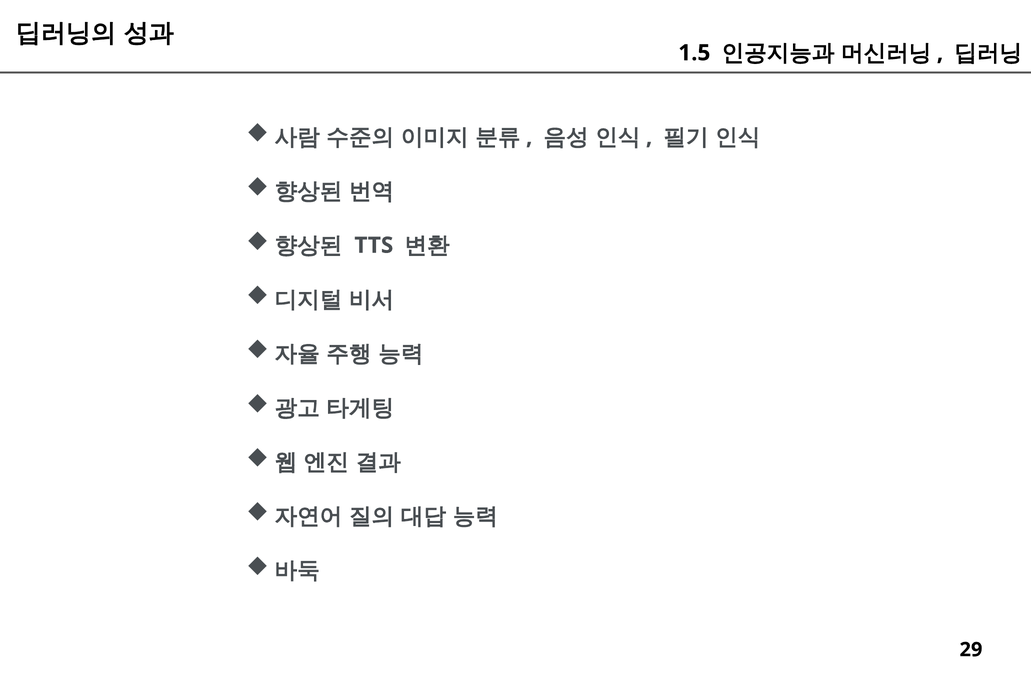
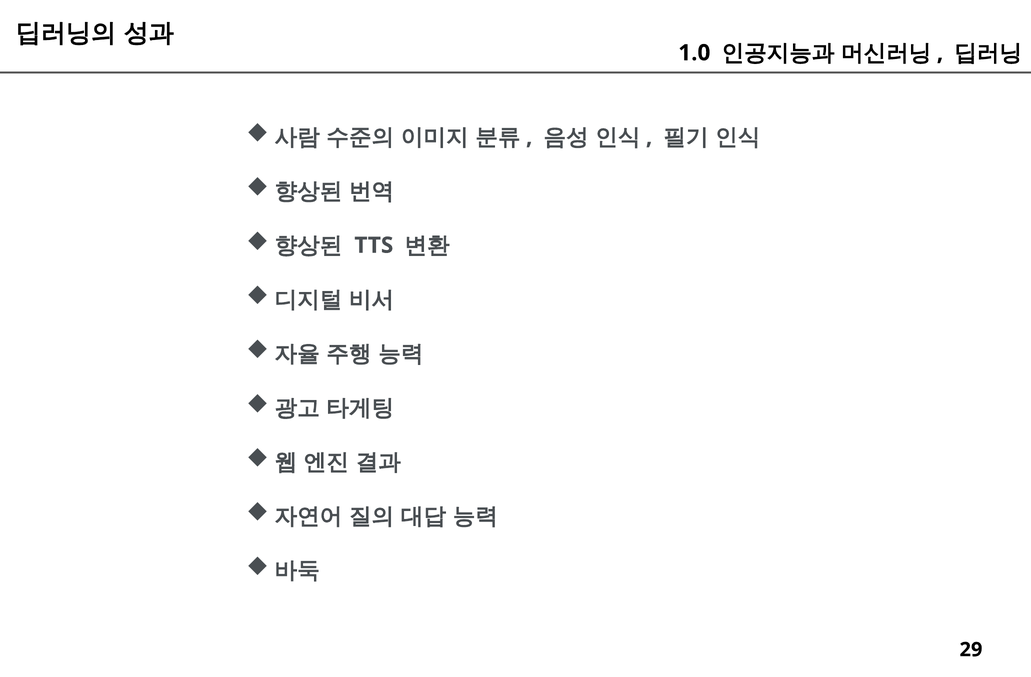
1.5: 1.5 -> 1.0
